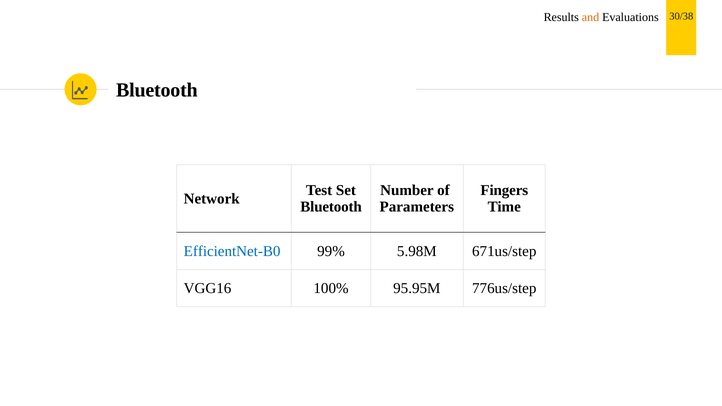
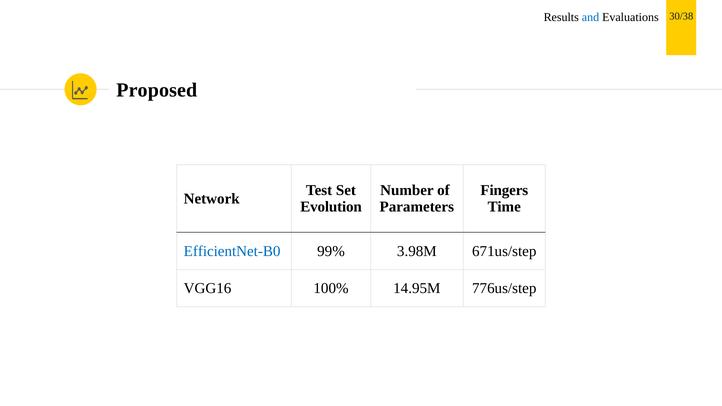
and colour: orange -> blue
Bluetooth at (157, 90): Bluetooth -> Proposed
Bluetooth at (331, 207): Bluetooth -> Evolution
5.98M: 5.98M -> 3.98M
95.95M: 95.95M -> 14.95M
